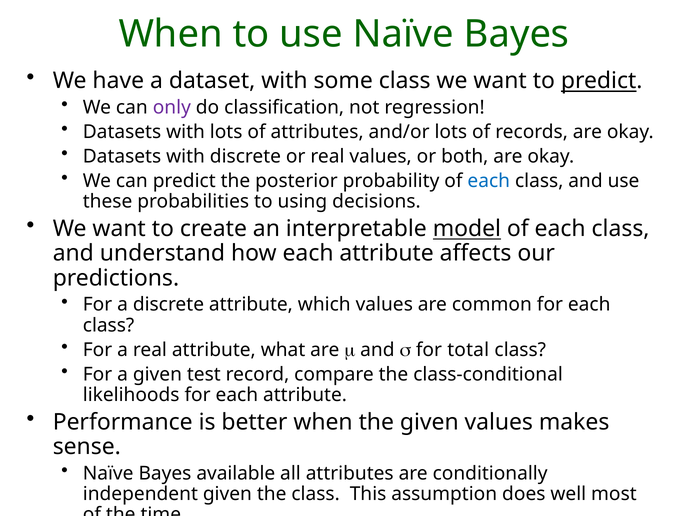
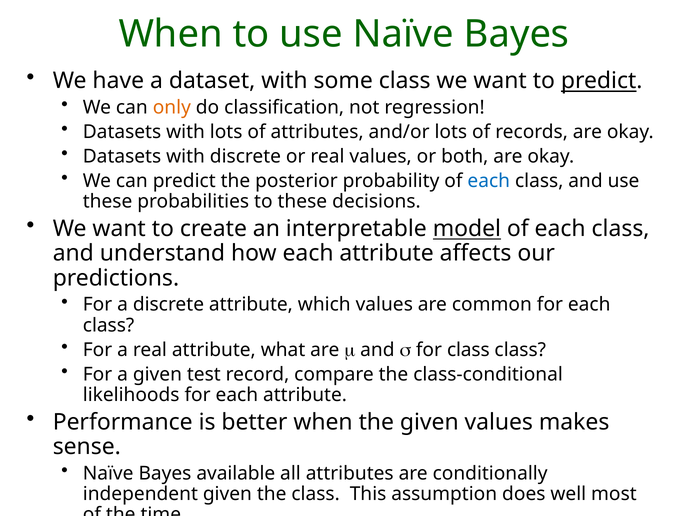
only colour: purple -> orange
to using: using -> these
for total: total -> class
